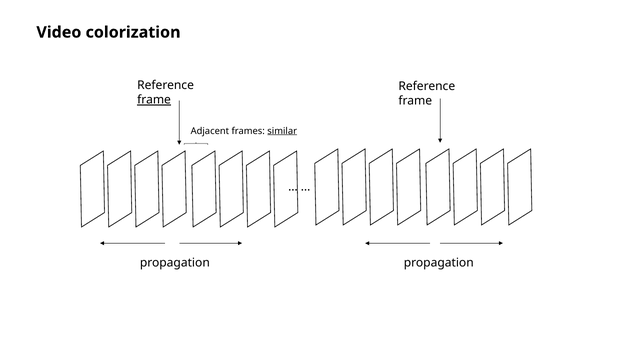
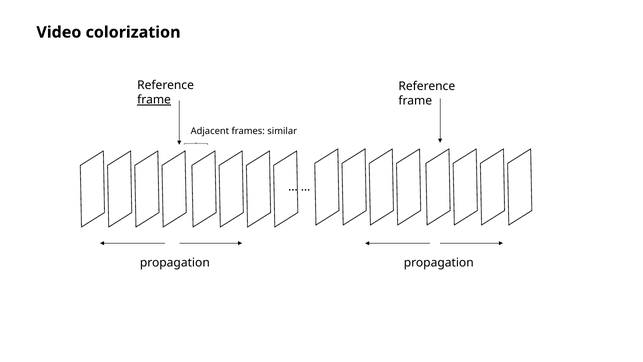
similar underline: present -> none
